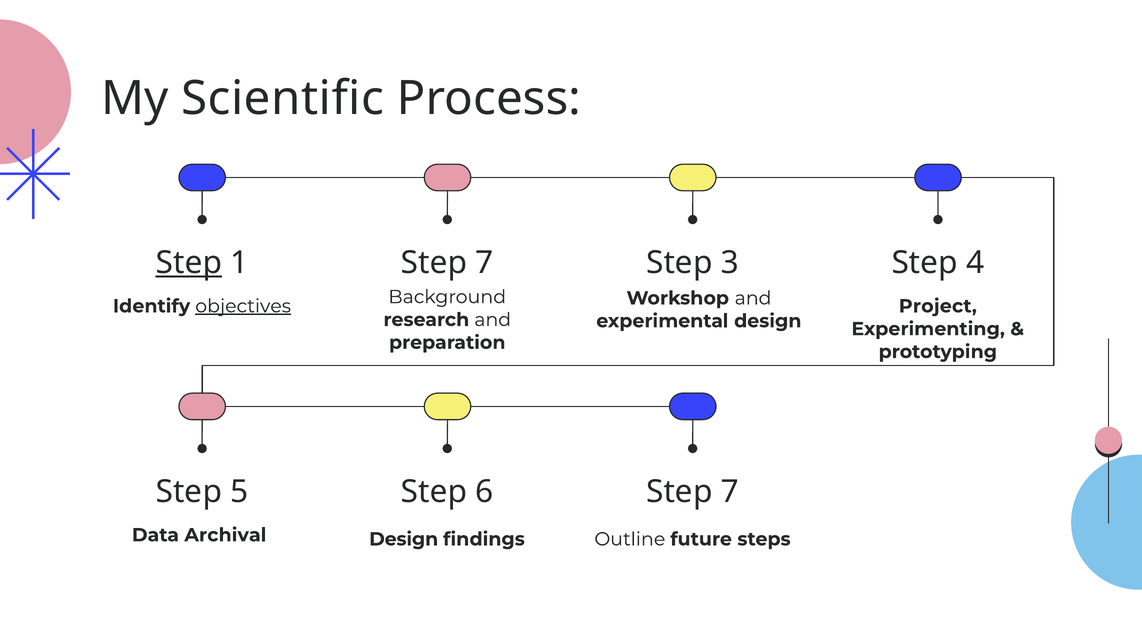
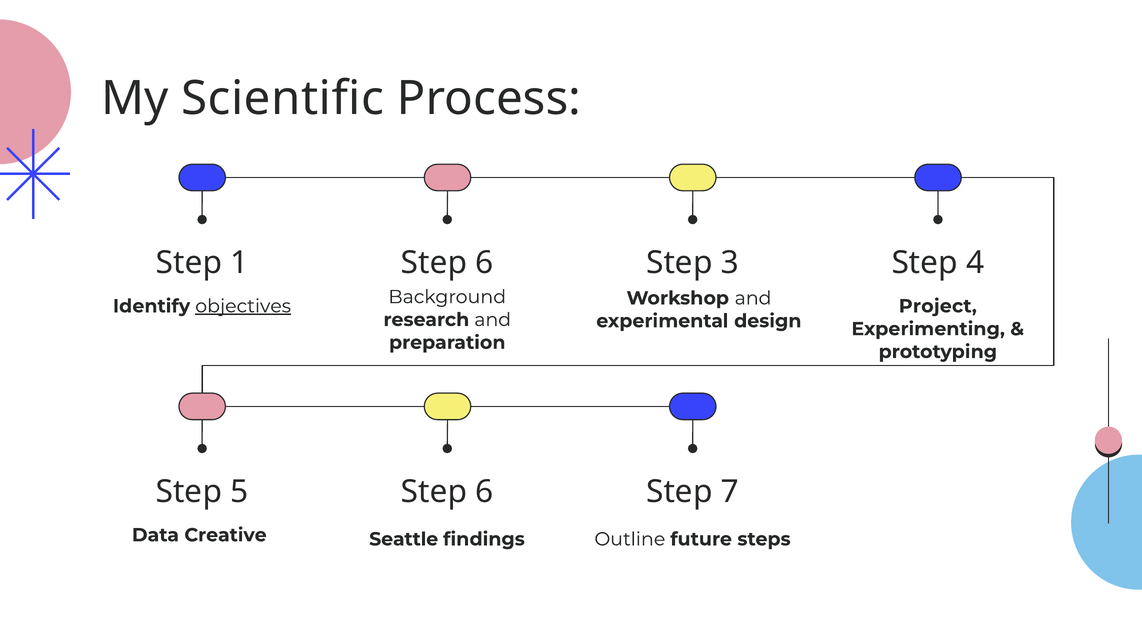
Step at (189, 263) underline: present -> none
7 at (484, 263): 7 -> 6
Archival: Archival -> Creative
Design at (404, 540): Design -> Seattle
